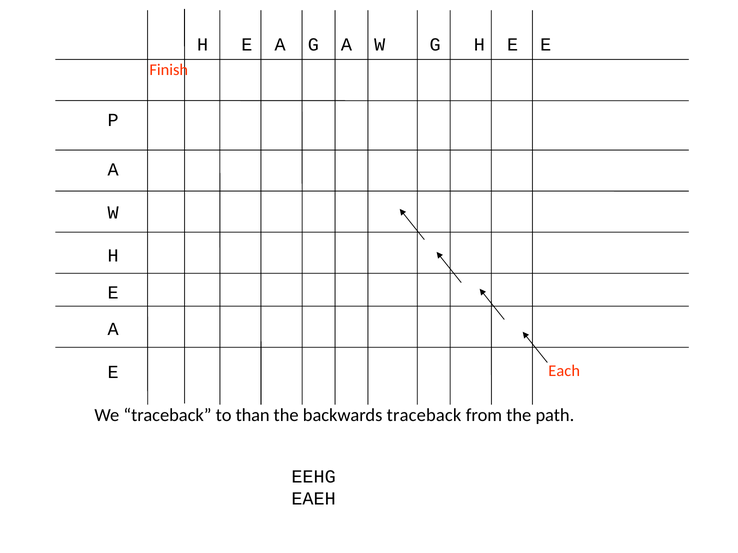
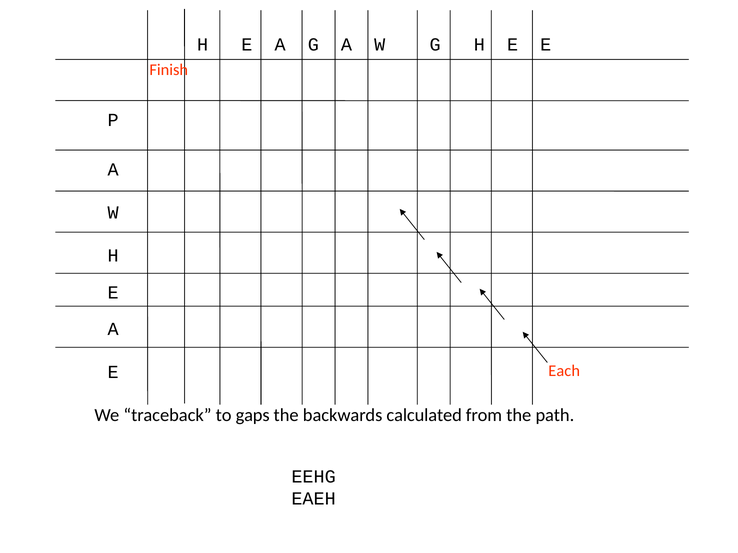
than: than -> gaps
backwards traceback: traceback -> calculated
